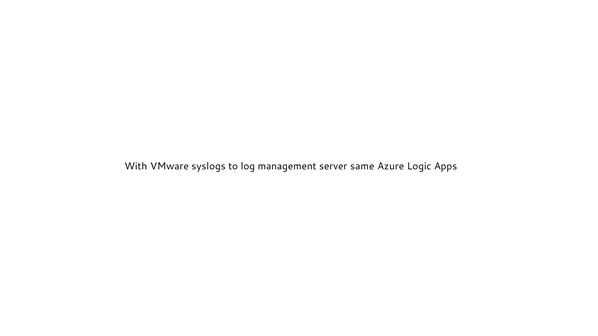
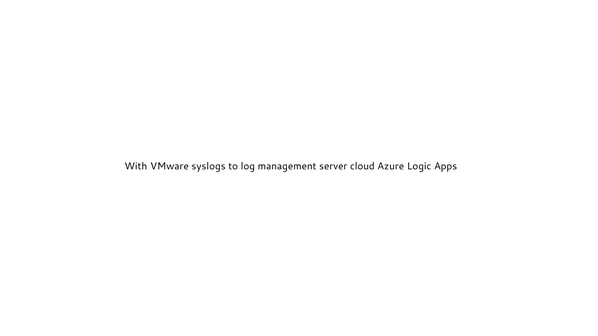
same: same -> cloud
